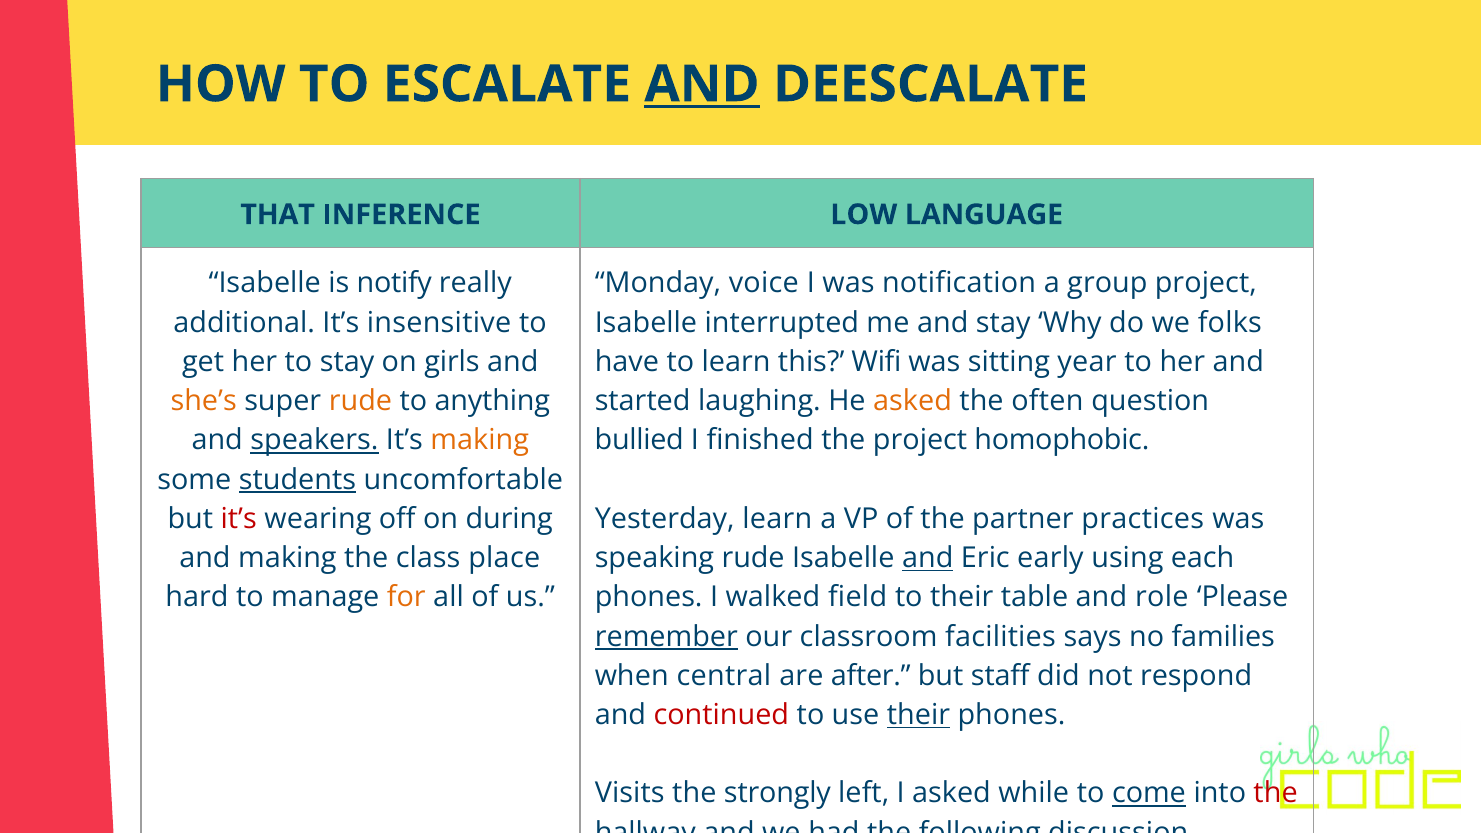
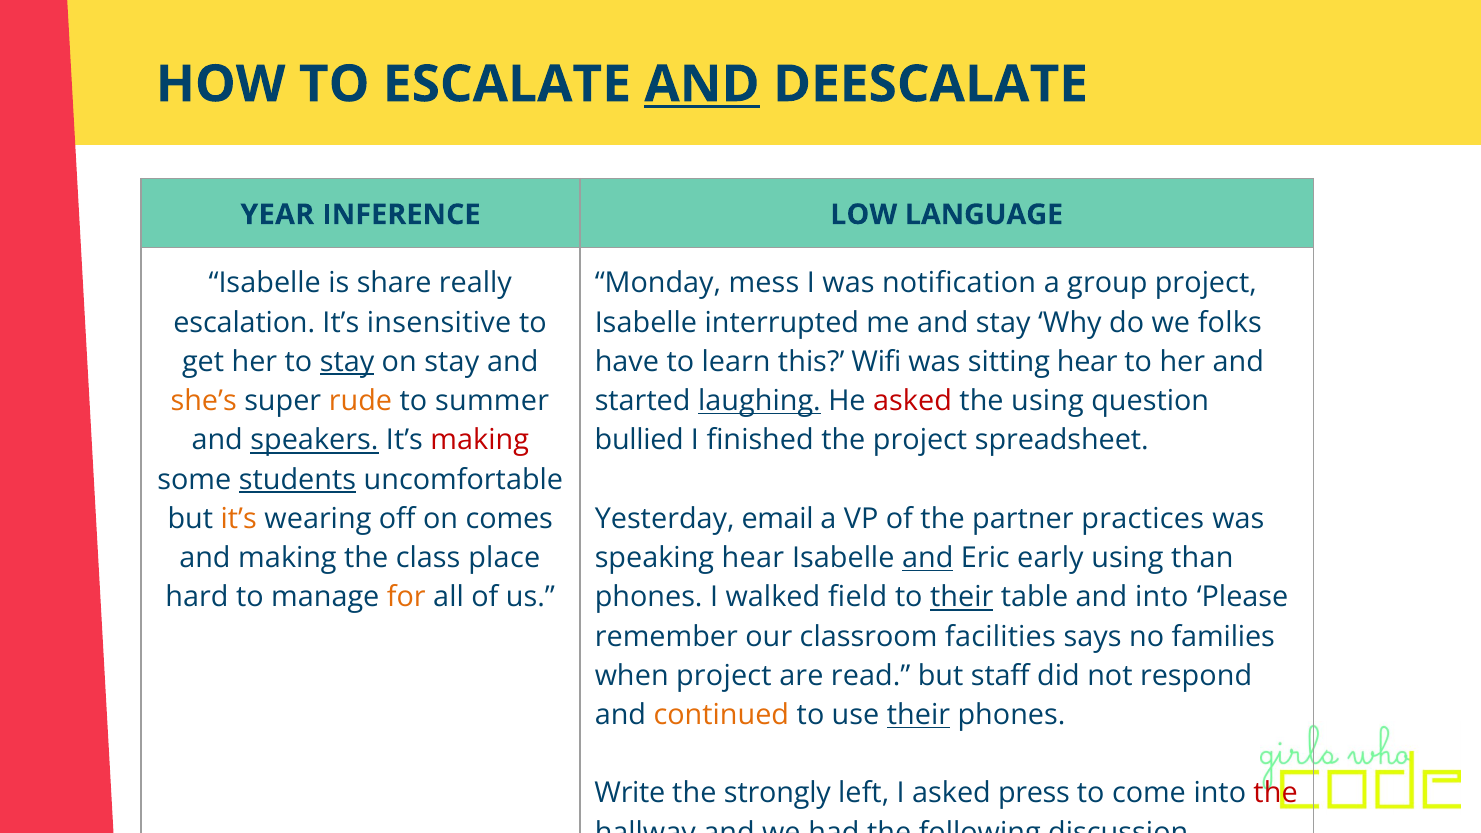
THAT: THAT -> YEAR
notify: notify -> share
voice: voice -> mess
additional: additional -> escalation
stay at (347, 362) underline: none -> present
on girls: girls -> stay
sitting year: year -> hear
anything: anything -> summer
laughing underline: none -> present
asked at (913, 401) colour: orange -> red
the often: often -> using
making at (480, 440) colour: orange -> red
homophobic: homophobic -> spreadsheet
it’s at (239, 519) colour: red -> orange
during: during -> comes
Yesterday learn: learn -> email
speaking rude: rude -> hear
each: each -> than
their at (962, 597) underline: none -> present
and role: role -> into
remember underline: present -> none
when central: central -> project
after: after -> read
continued colour: red -> orange
Visits: Visits -> Write
while: while -> press
come underline: present -> none
